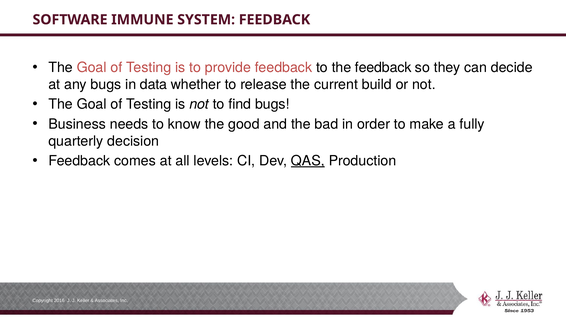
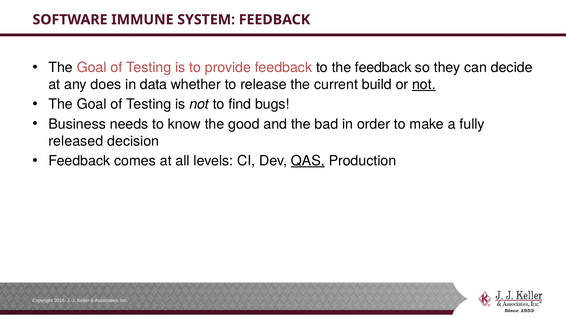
any bugs: bugs -> does
not at (424, 85) underline: none -> present
quarterly: quarterly -> released
